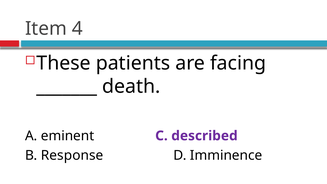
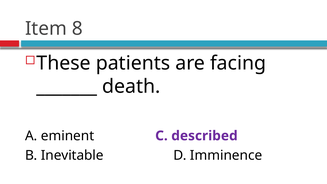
4: 4 -> 8
Response: Response -> Inevitable
